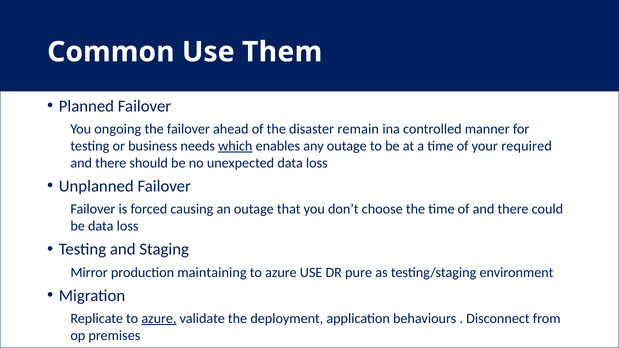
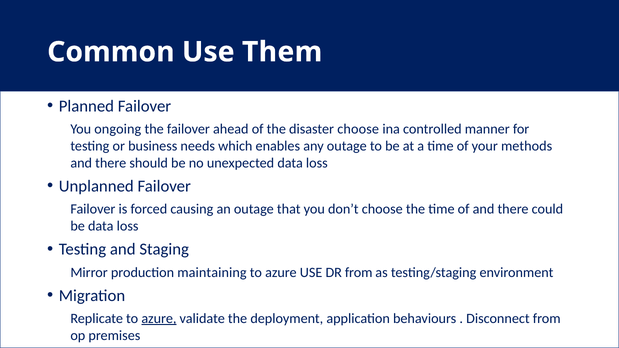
disaster remain: remain -> choose
which underline: present -> none
required: required -> methods
DR pure: pure -> from
